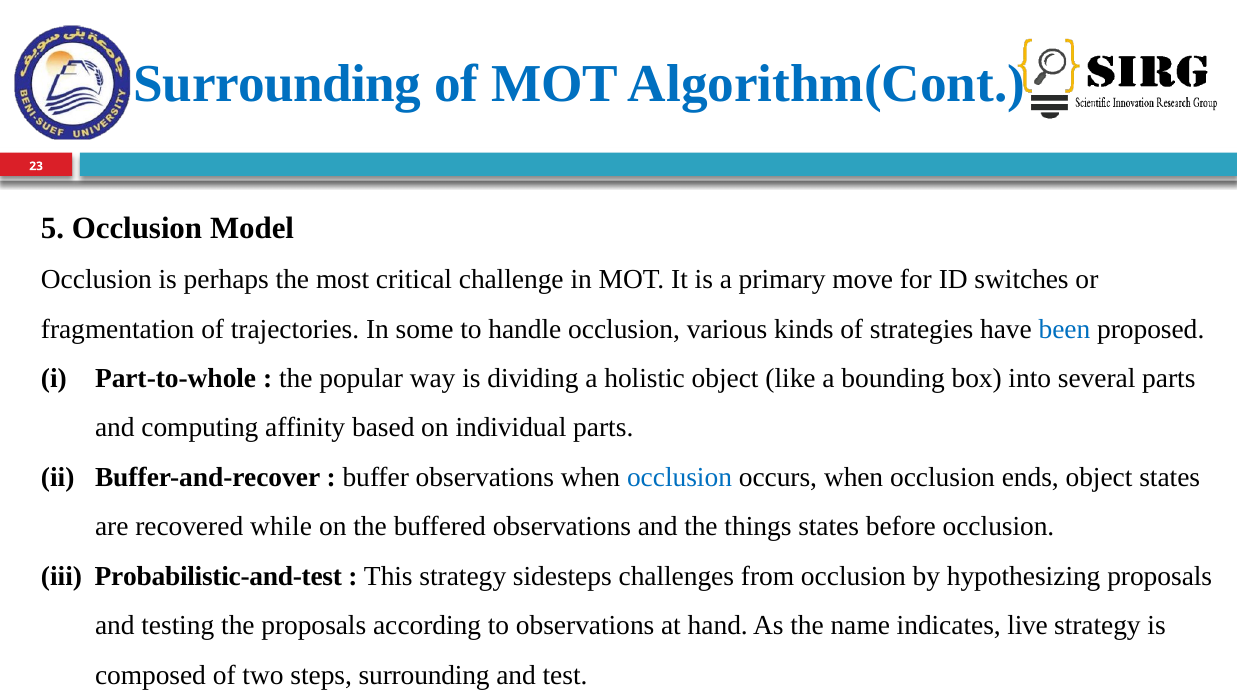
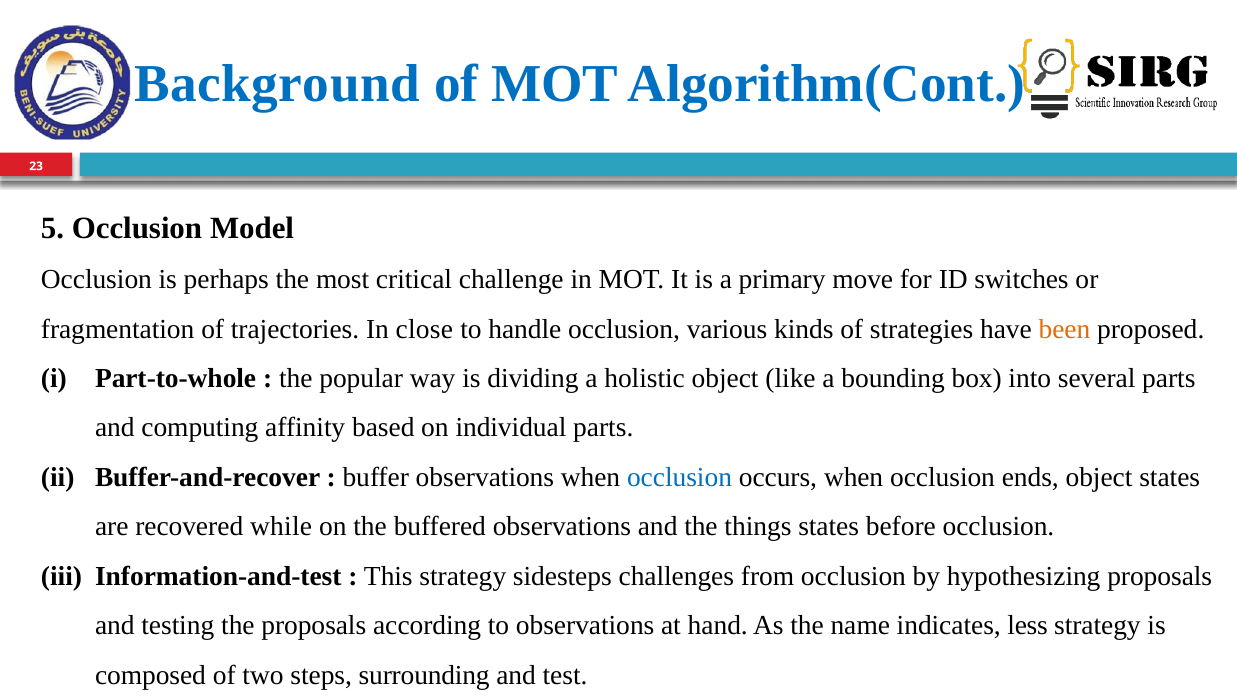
Surrounding at (278, 84): Surrounding -> Background
some: some -> close
been colour: blue -> orange
Probabilistic-and-test: Probabilistic-and-test -> Information-and-test
live: live -> less
